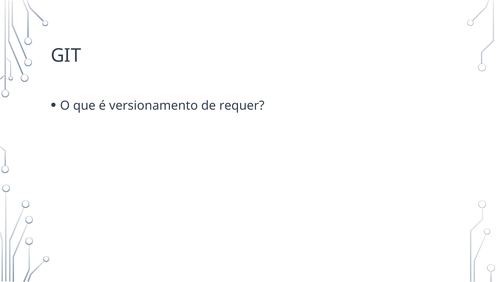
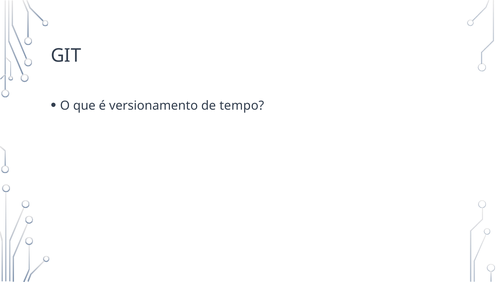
requer: requer -> tempo
